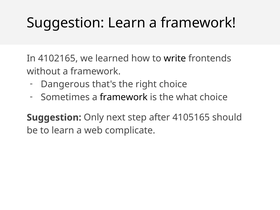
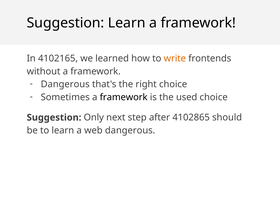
write colour: black -> orange
what: what -> used
4105165: 4105165 -> 4102865
web complicate: complicate -> dangerous
